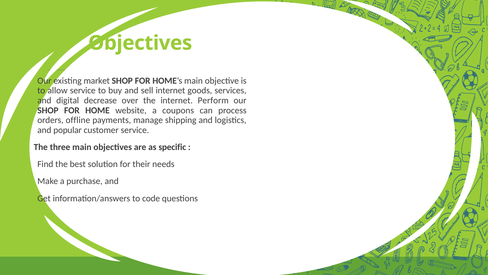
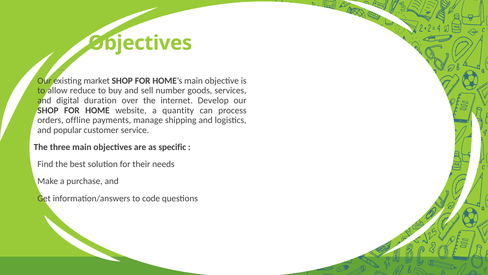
allow service: service -> reduce
sell internet: internet -> number
decrease: decrease -> duration
Perform: Perform -> Develop
coupons: coupons -> quantity
